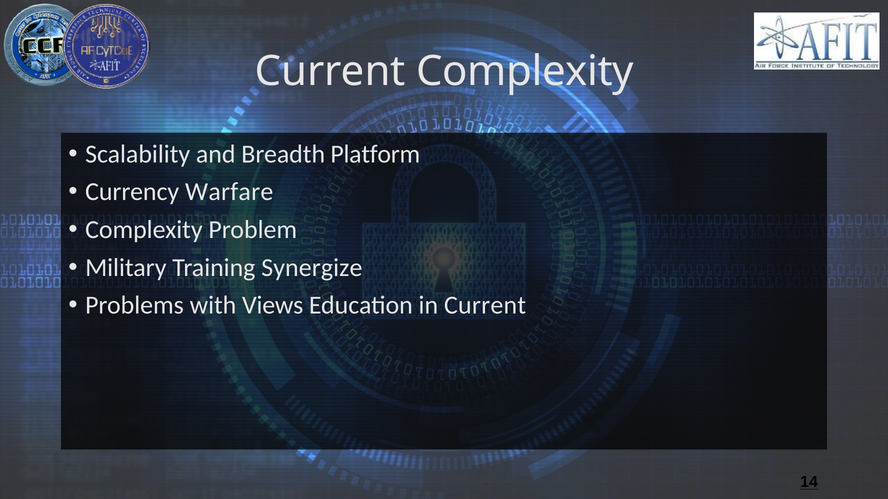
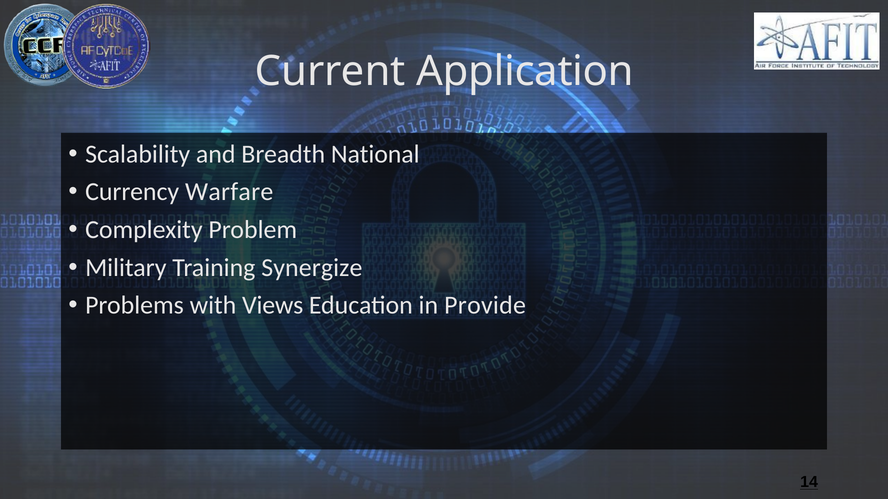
Current Complexity: Complexity -> Application
Platform: Platform -> National
in Current: Current -> Provide
